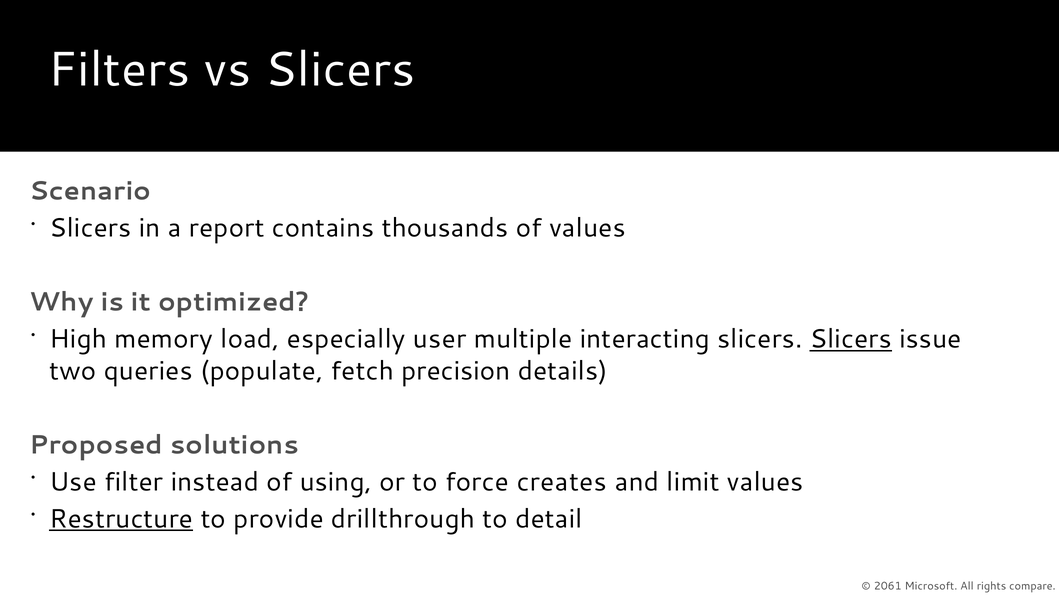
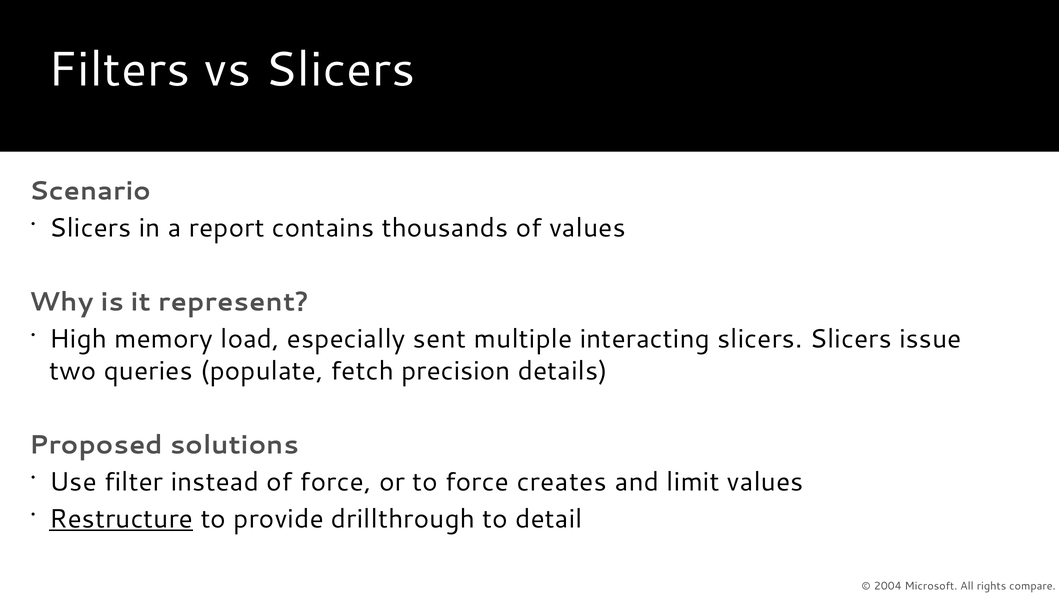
optimized: optimized -> represent
user: user -> sent
Slicers at (851, 340) underline: present -> none
of using: using -> force
2061: 2061 -> 2004
